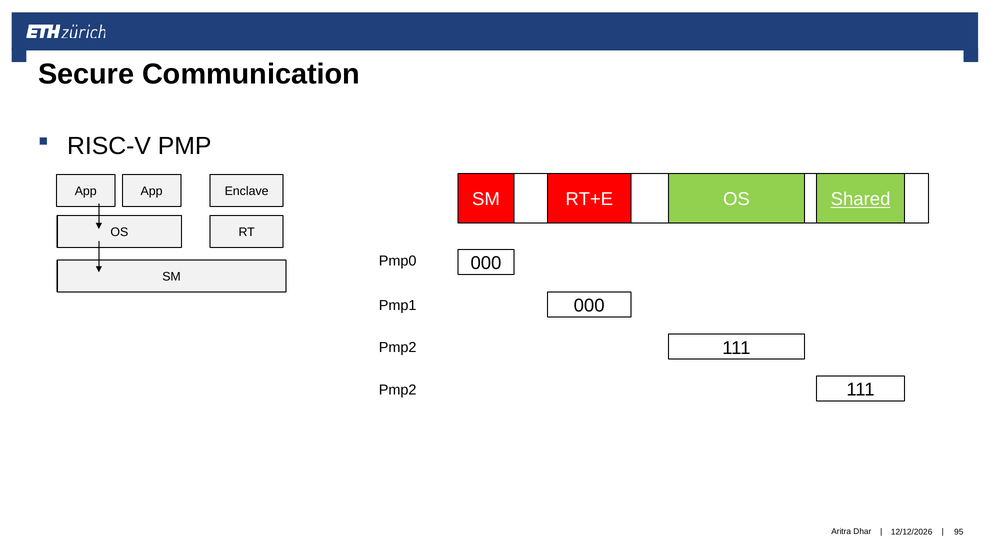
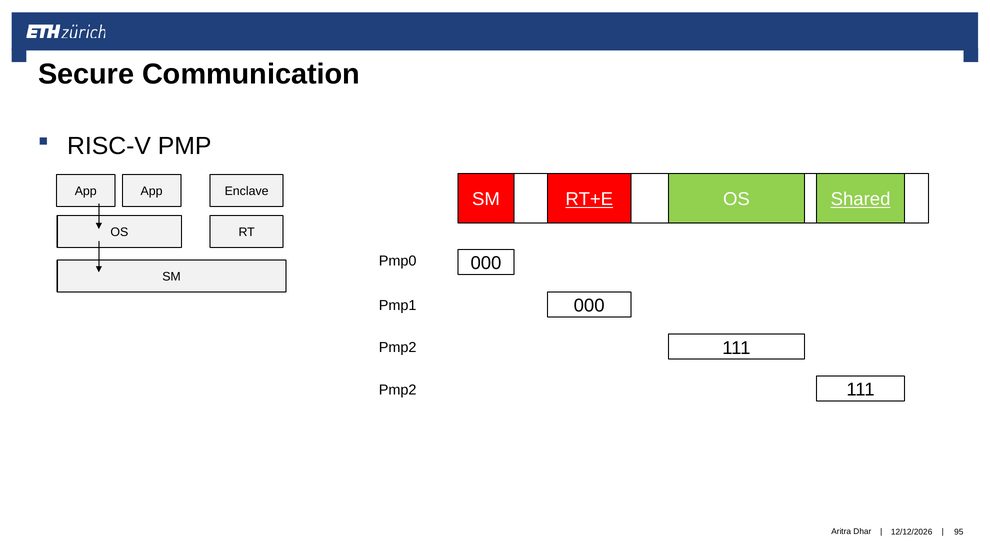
RT+E underline: none -> present
